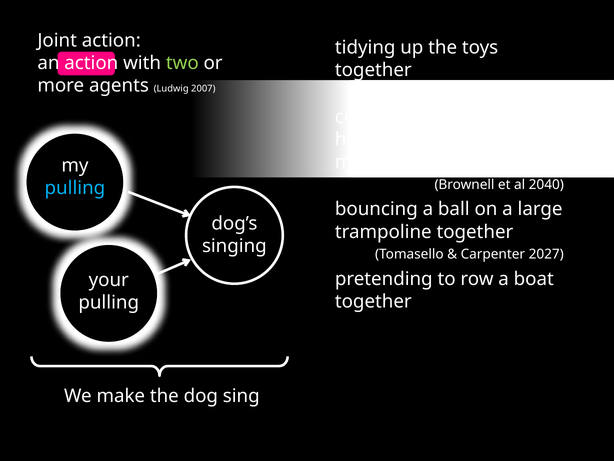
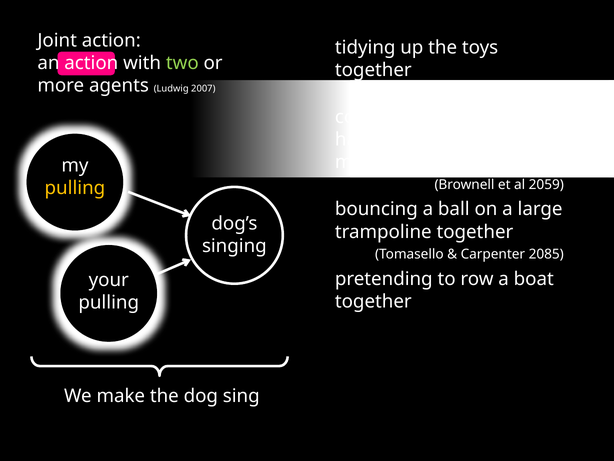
2040: 2040 -> 2059
pulling at (75, 188) colour: light blue -> yellow
2027: 2027 -> 2085
